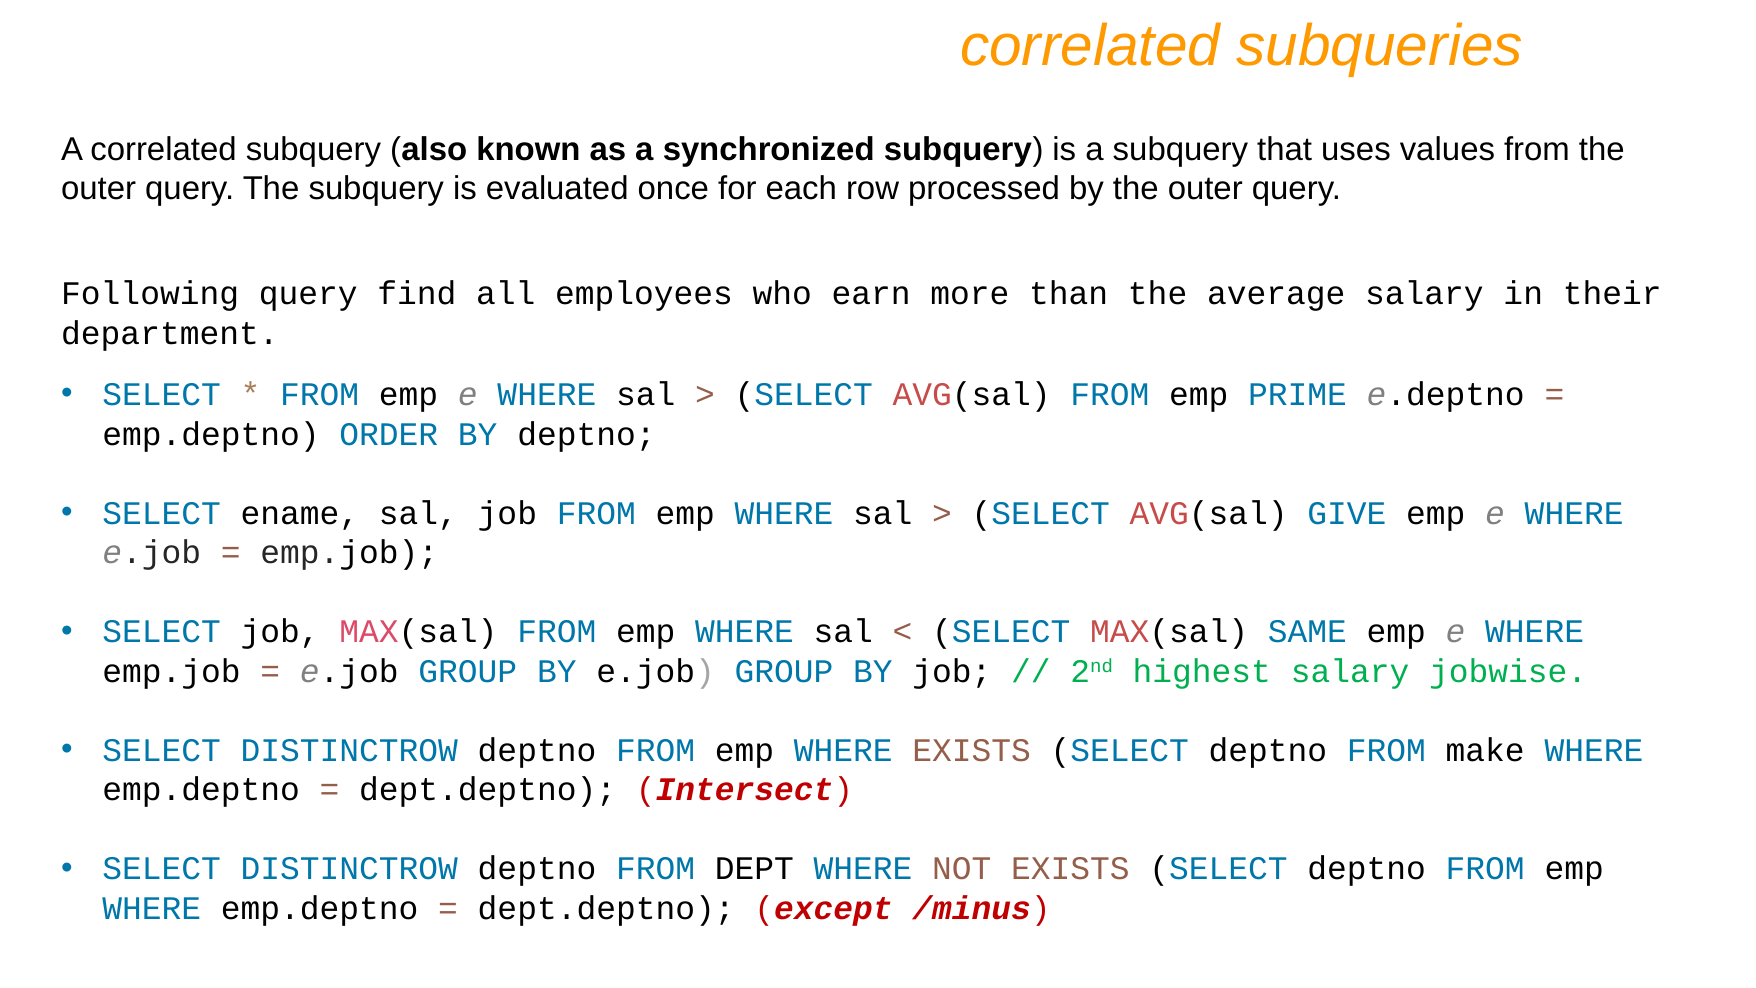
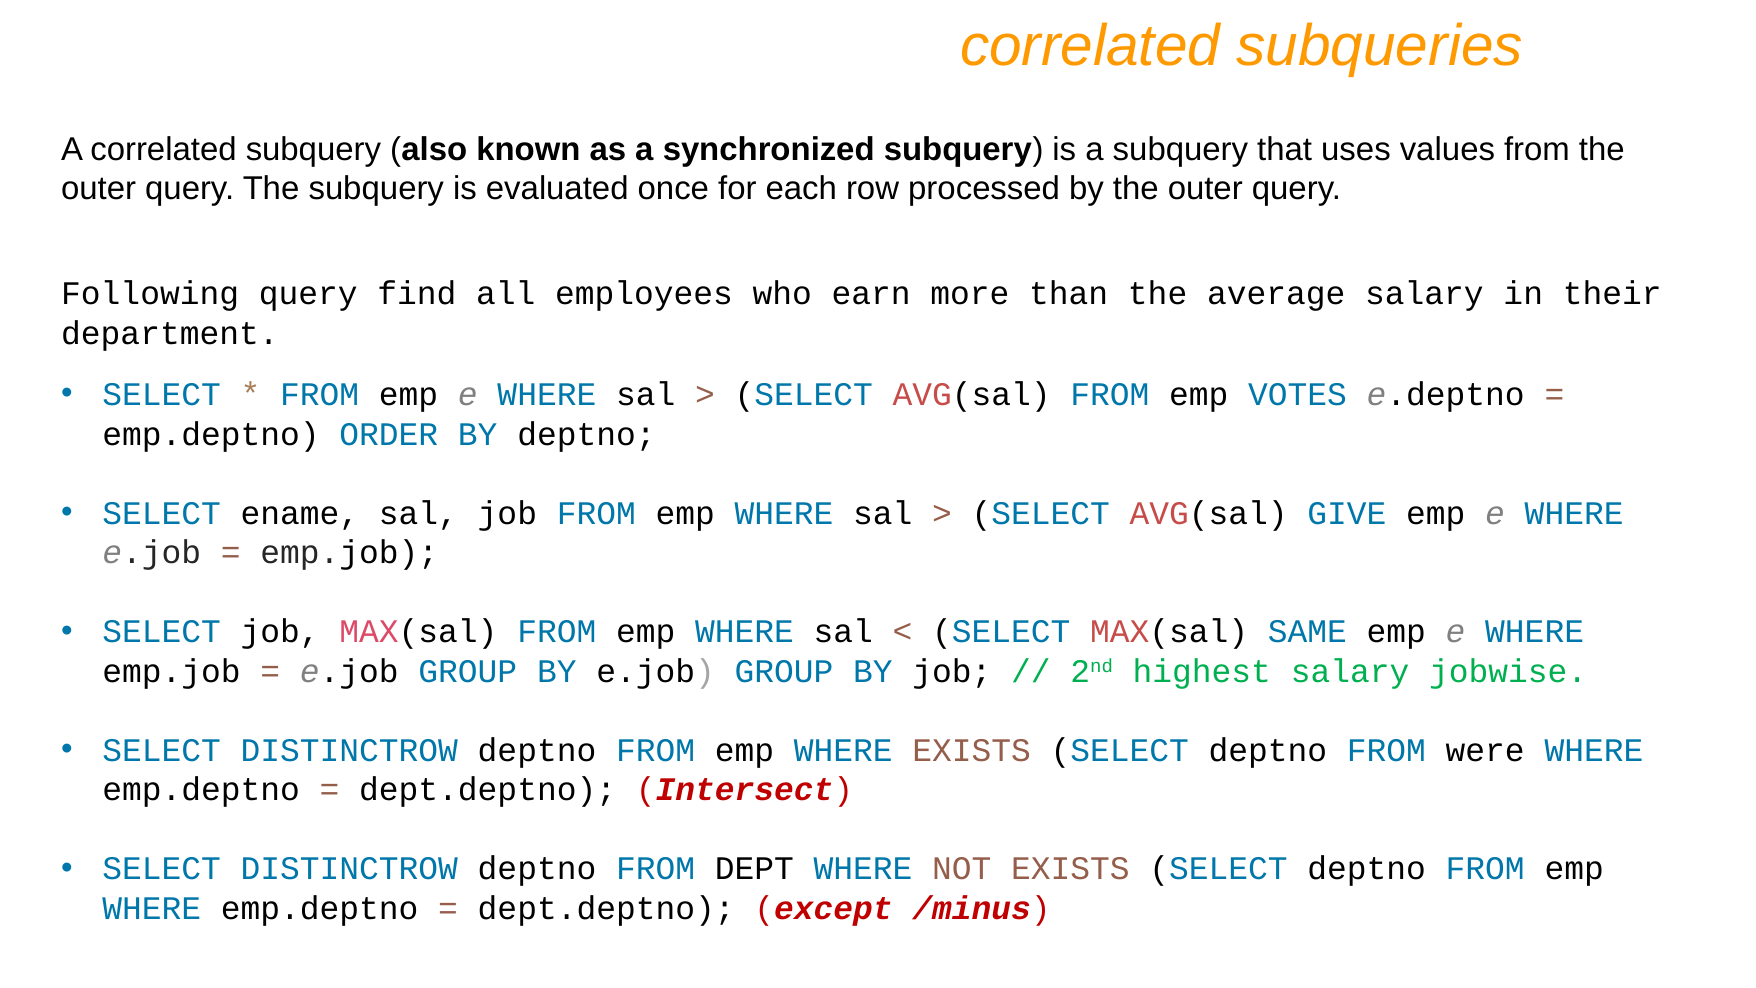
PRIME: PRIME -> VOTES
make: make -> were
